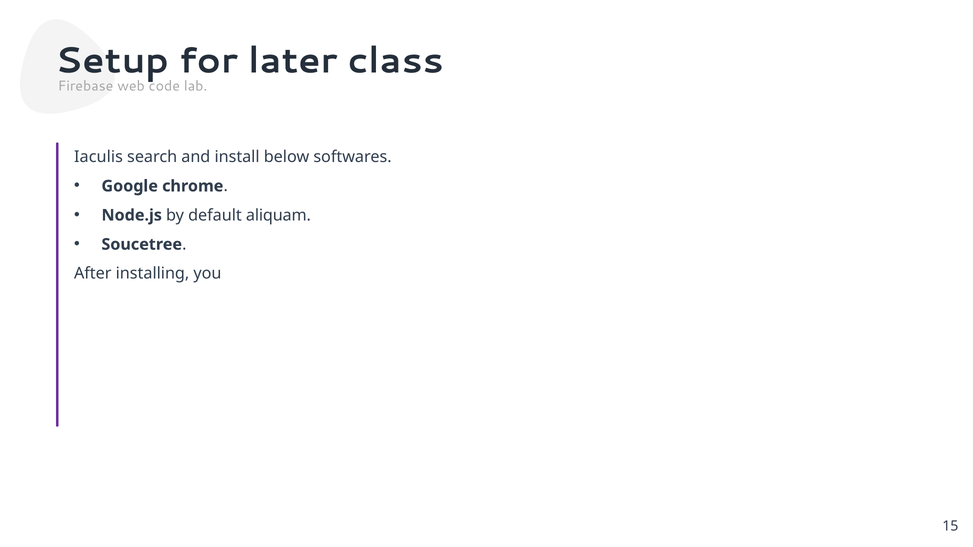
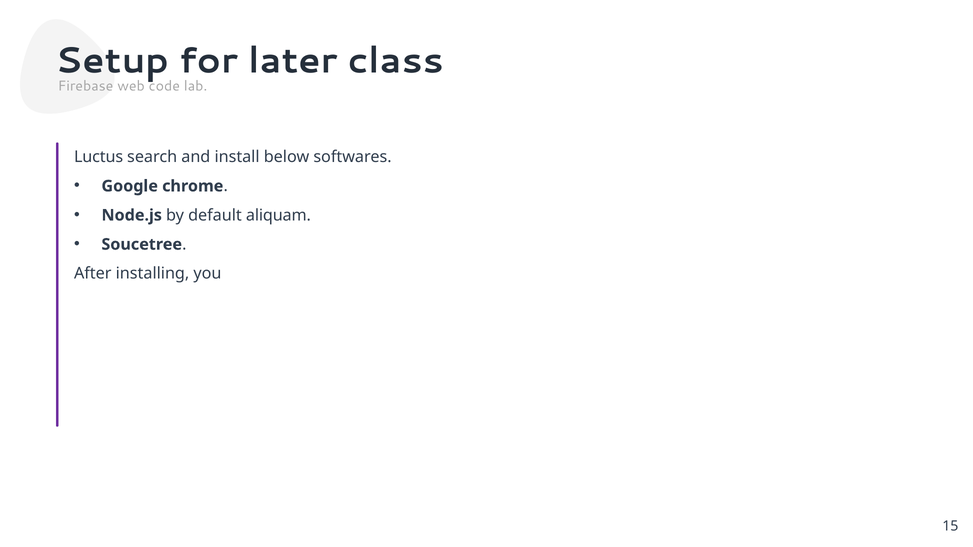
Iaculis: Iaculis -> Luctus
